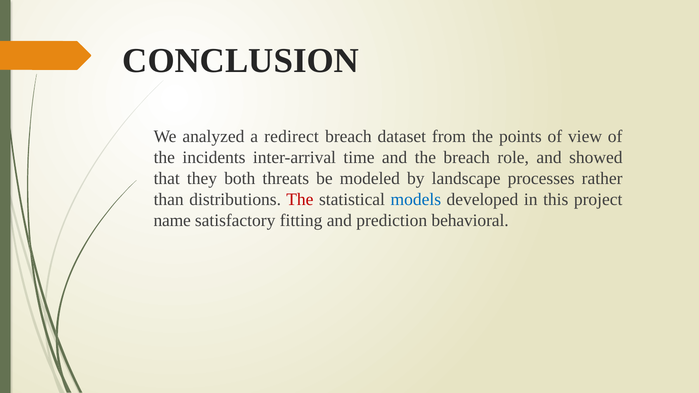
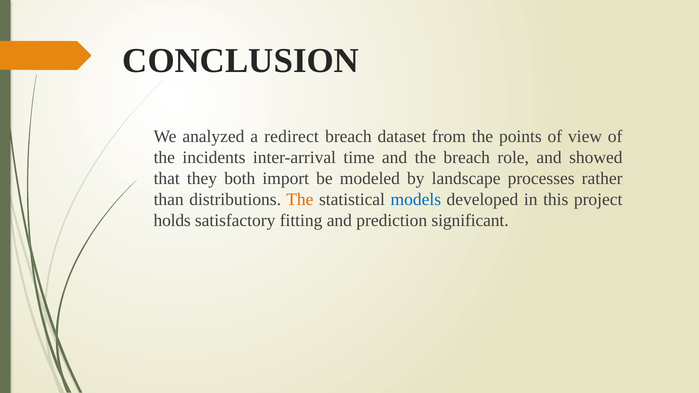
threats: threats -> import
The at (300, 200) colour: red -> orange
name: name -> holds
behavioral: behavioral -> significant
